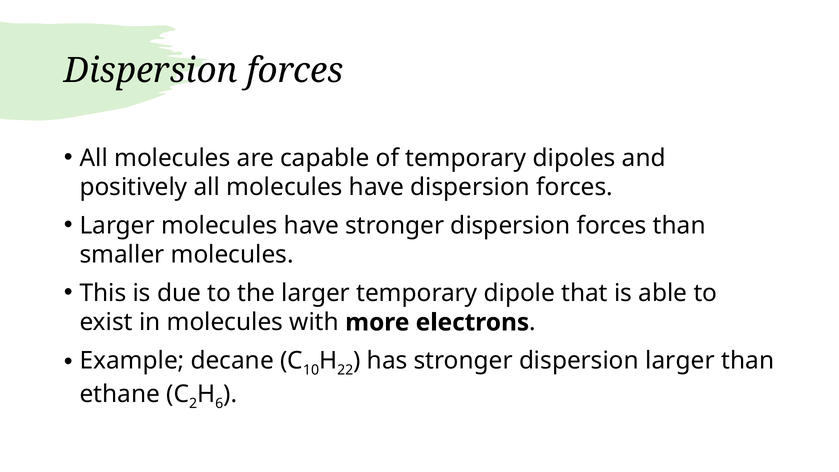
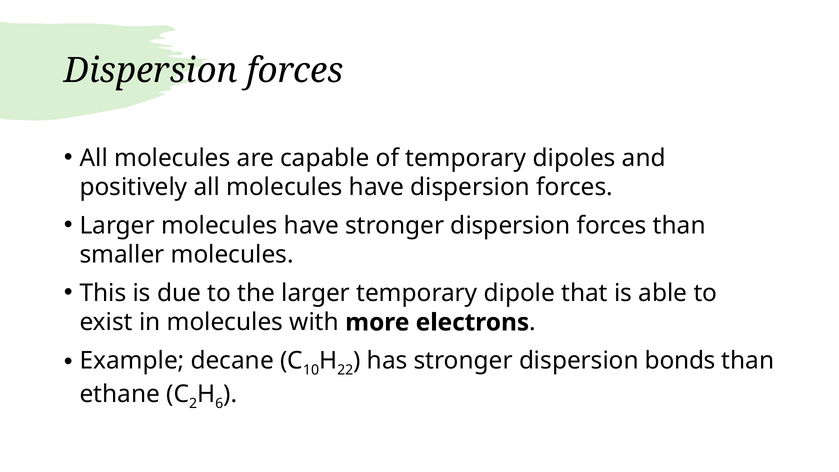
dispersion larger: larger -> bonds
